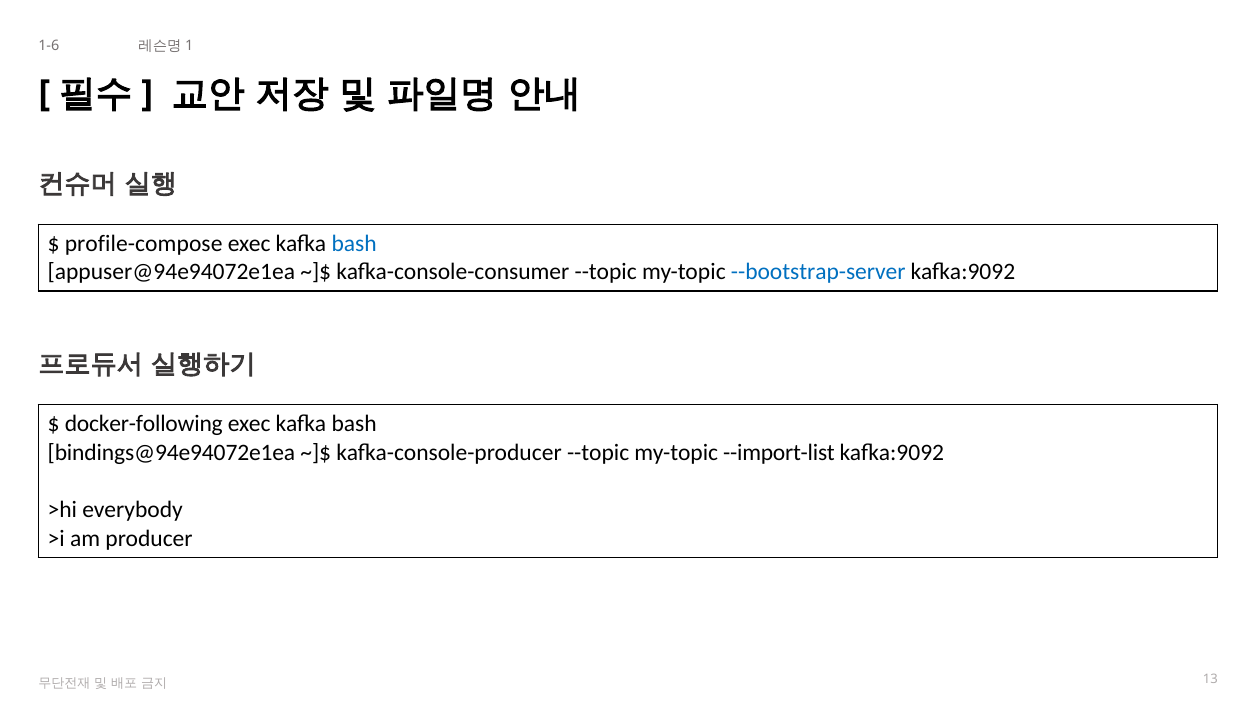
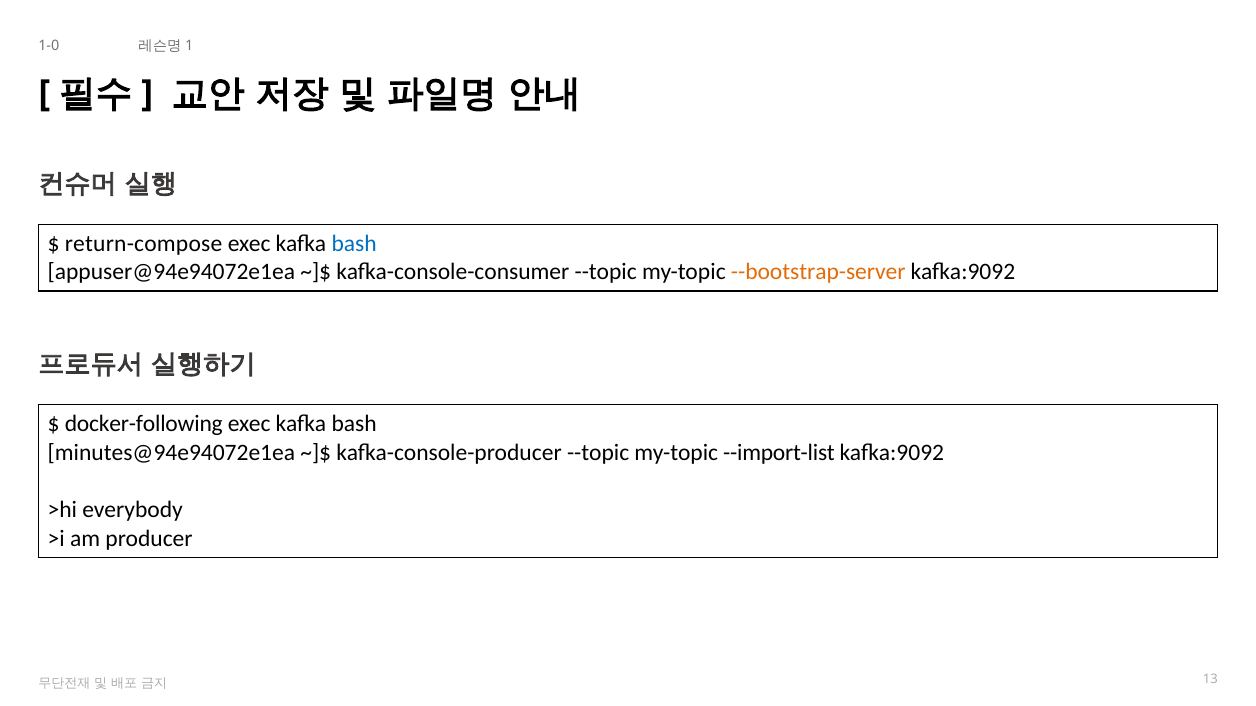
1-6: 1-6 -> 1-0
profile-compose: profile-compose -> return-compose
--bootstrap-server colour: blue -> orange
bindings@94e94072e1ea: bindings@94e94072e1ea -> minutes@94e94072e1ea
